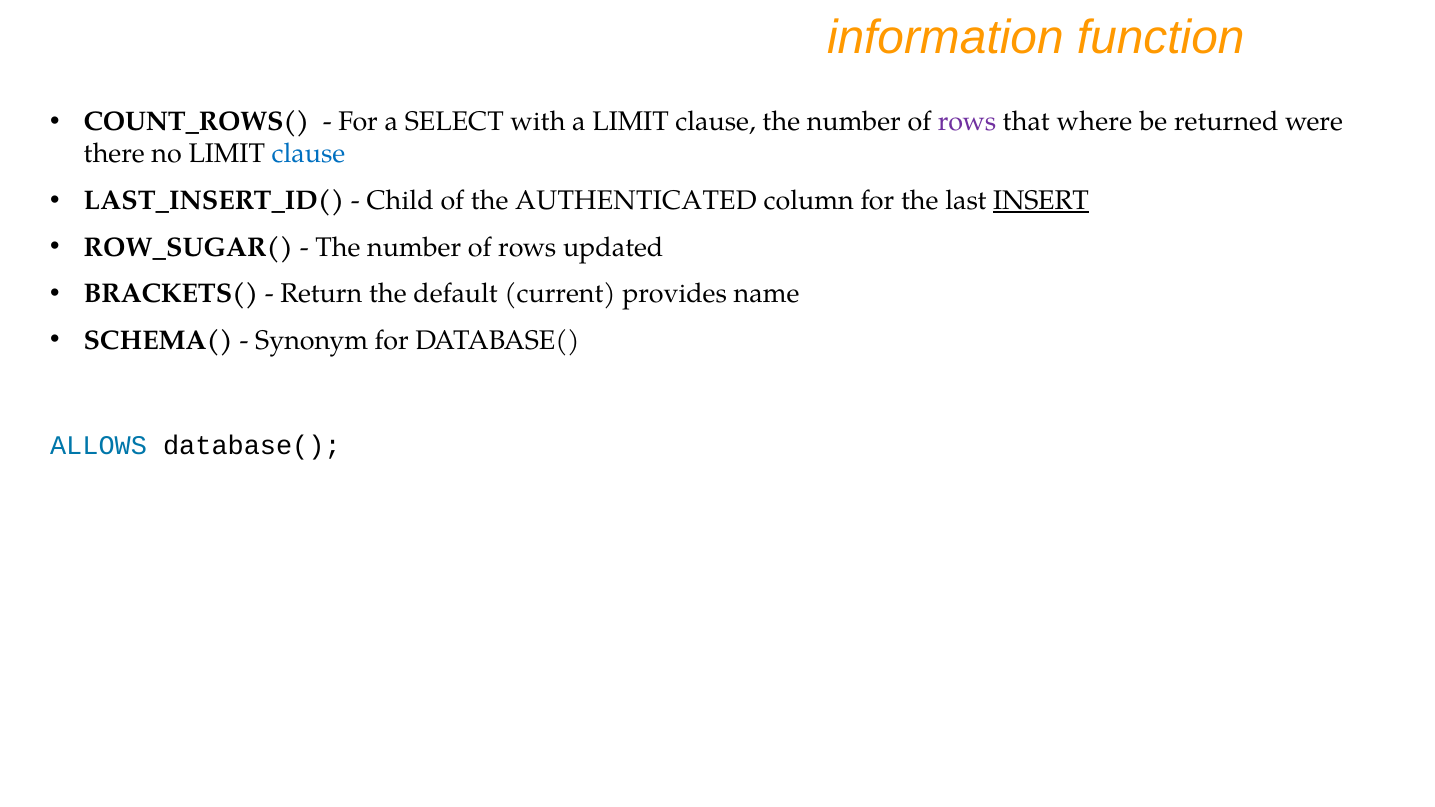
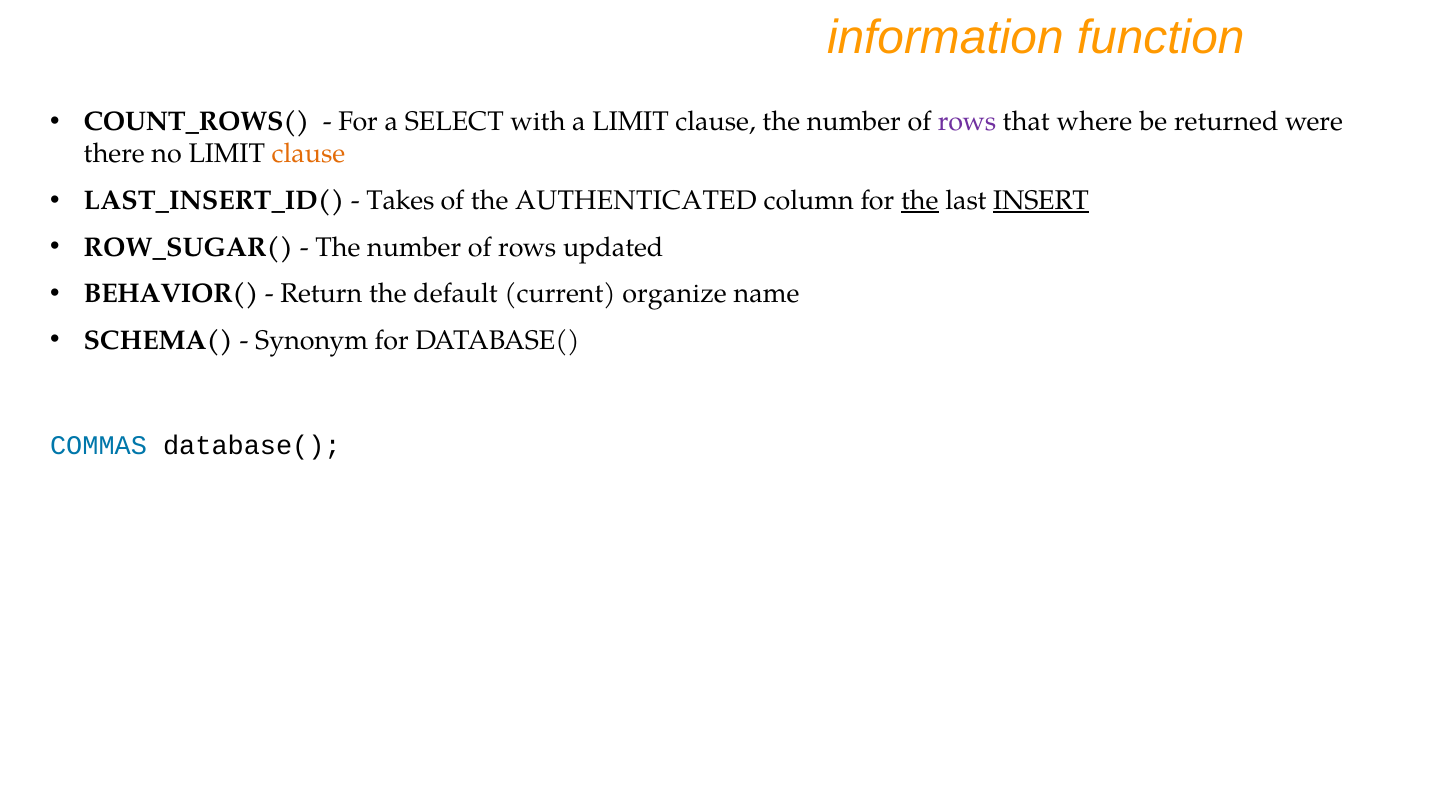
clause at (308, 154) colour: blue -> orange
Child: Child -> Takes
the at (920, 201) underline: none -> present
BRACKETS(: BRACKETS( -> BEHAVIOR(
provides: provides -> organize
ALLOWS: ALLOWS -> COMMAS
